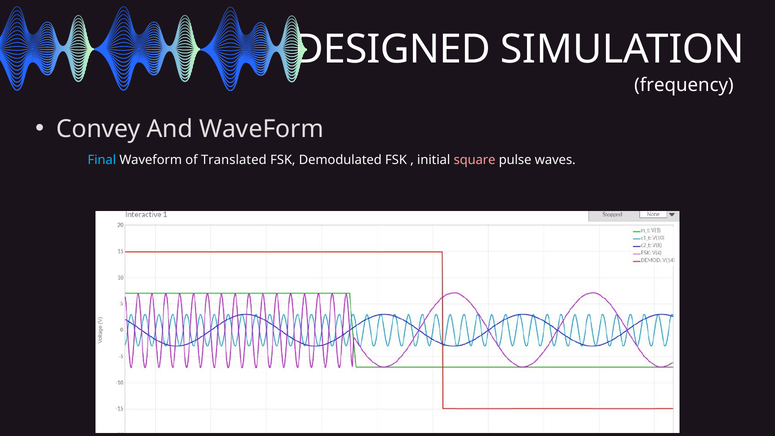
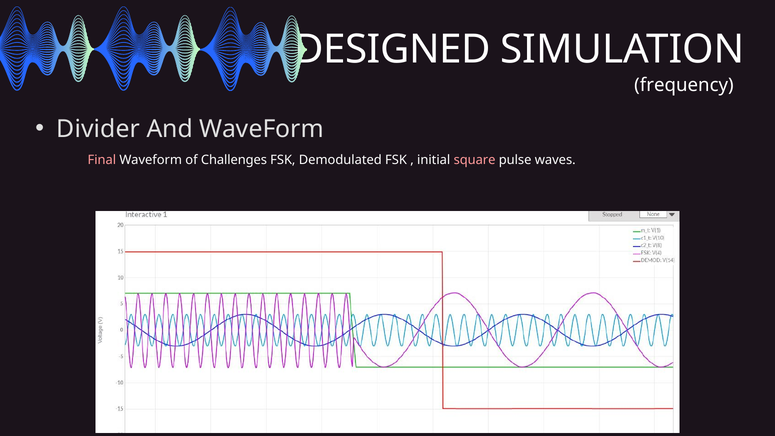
Convey: Convey -> Divider
Final colour: light blue -> pink
Translated: Translated -> Challenges
